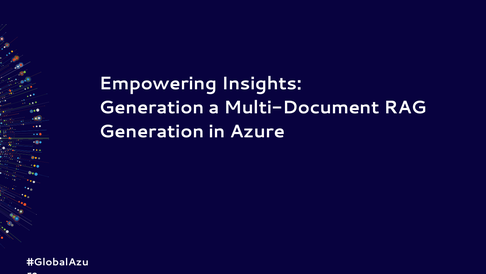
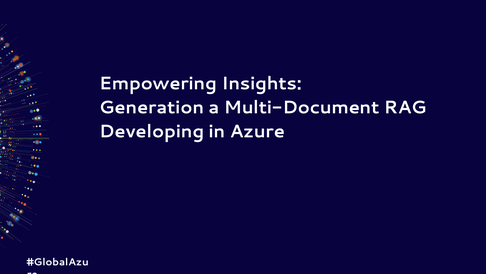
Generation at (152, 131): Generation -> Developing
